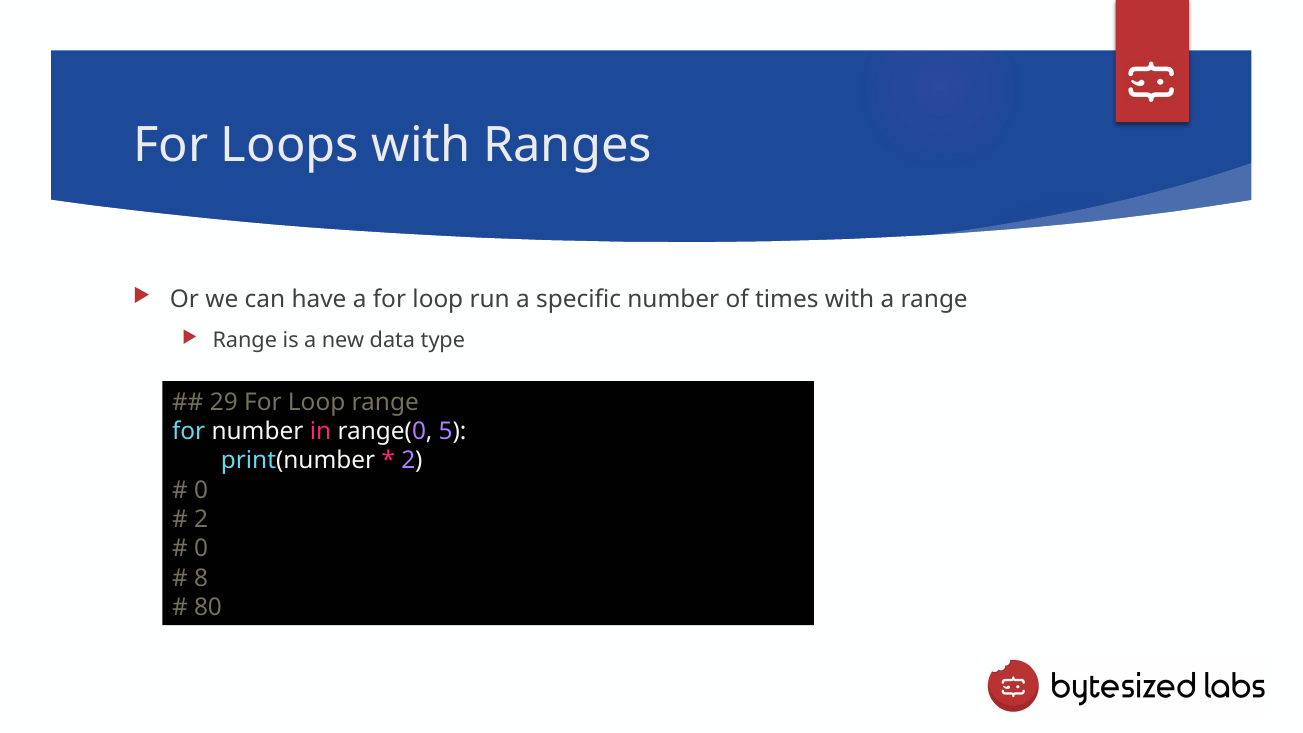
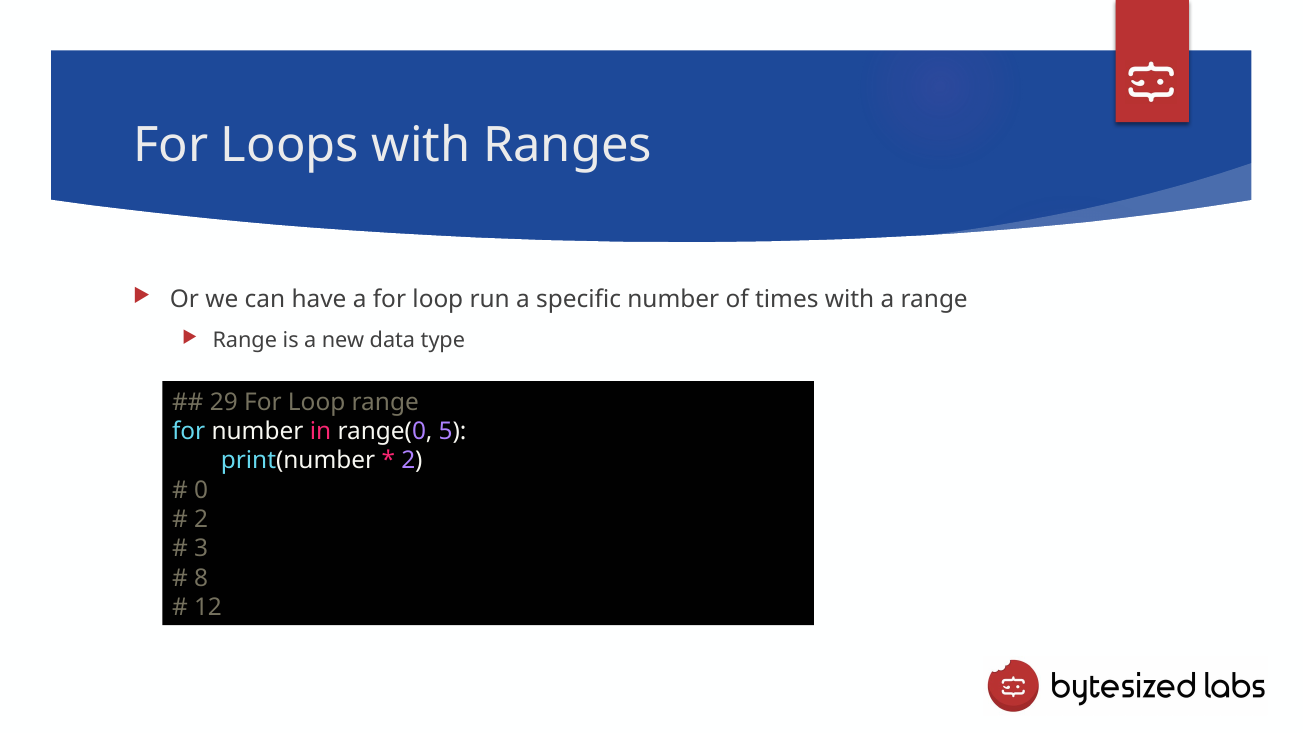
0 at (201, 549): 0 -> 3
80: 80 -> 12
